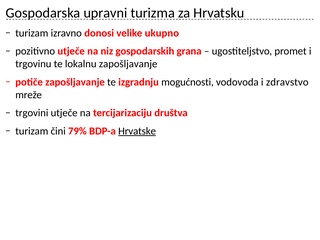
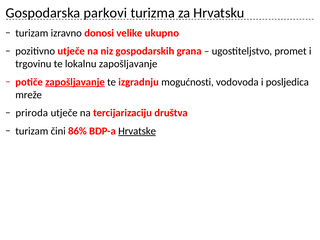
upravni: upravni -> parkovi
zapošljavanje at (75, 82) underline: none -> present
zdravstvo: zdravstvo -> posljedica
trgovini: trgovini -> priroda
79%: 79% -> 86%
